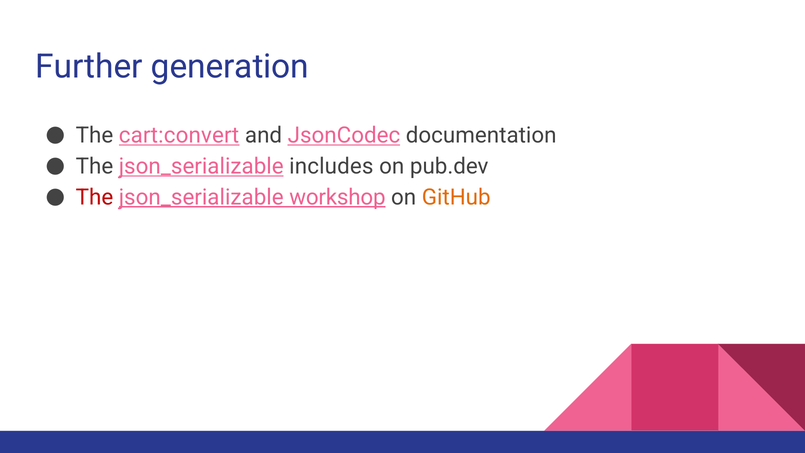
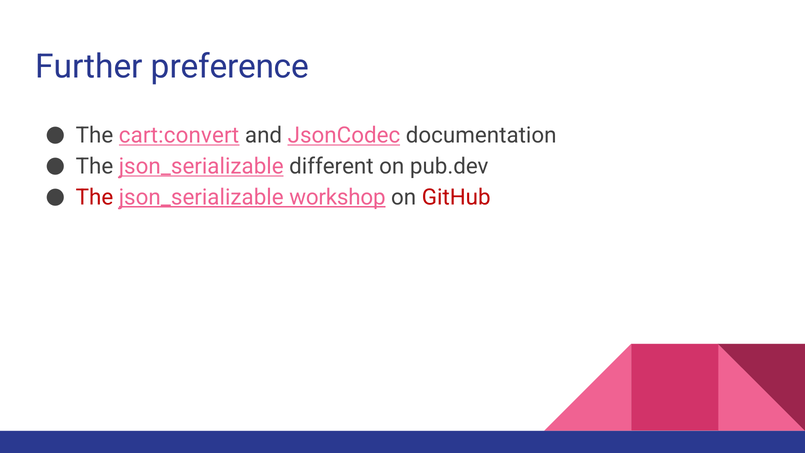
generation: generation -> preference
includes: includes -> different
GitHub colour: orange -> red
